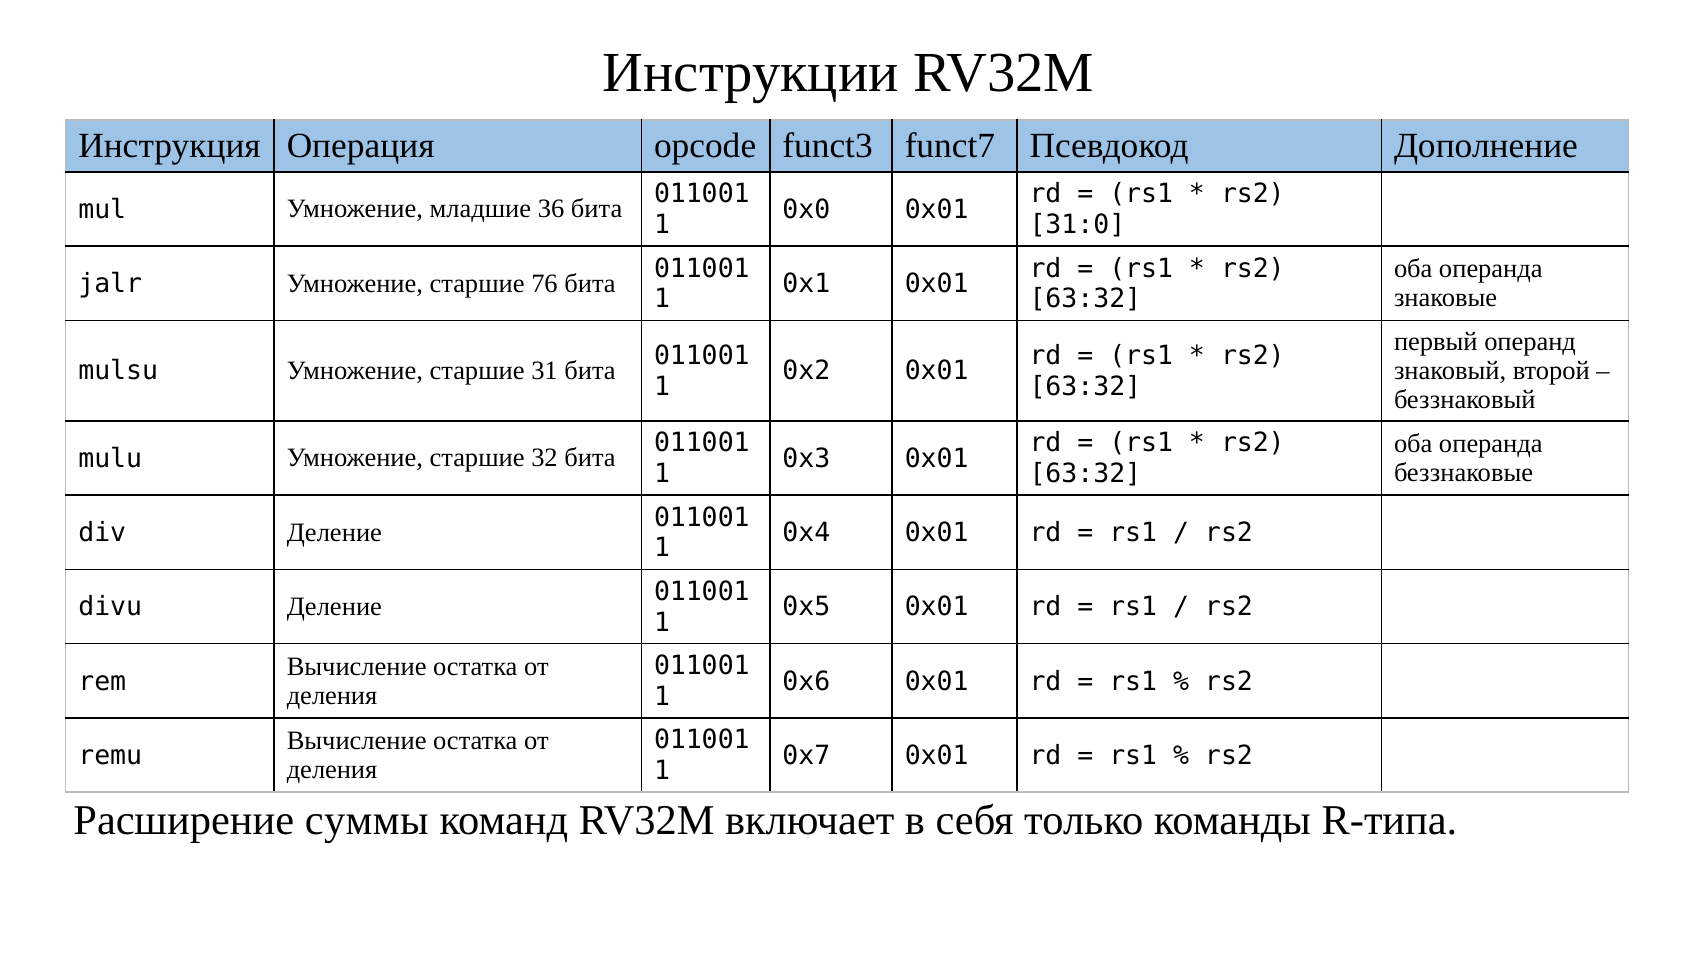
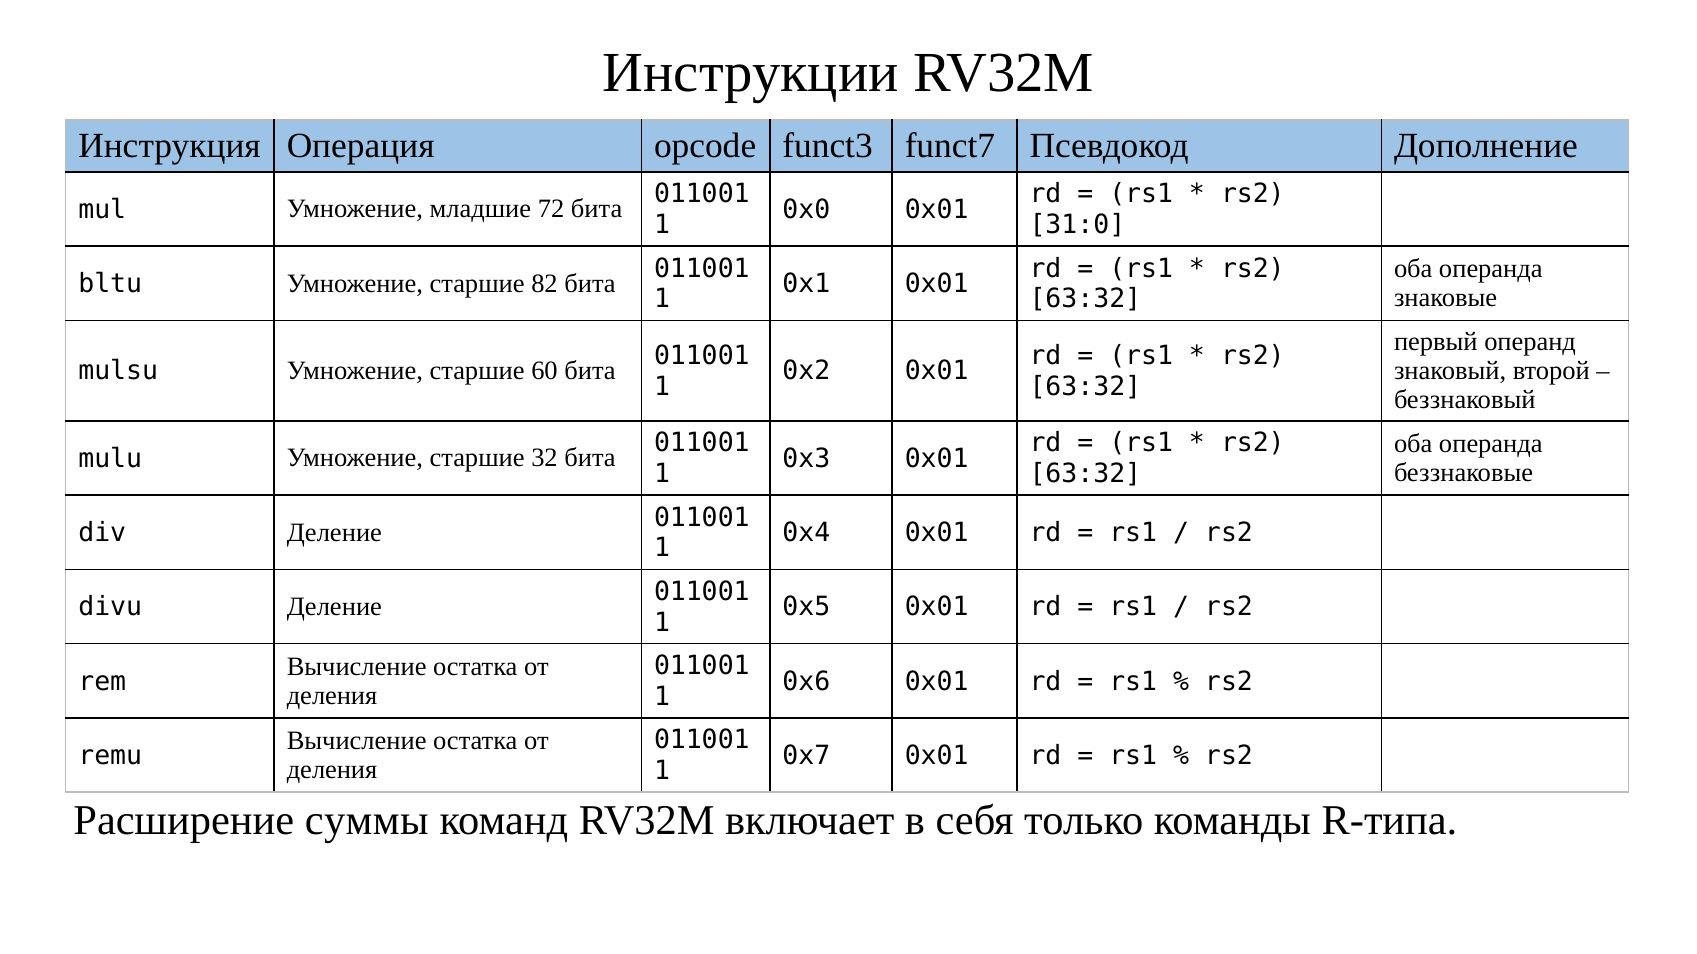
36: 36 -> 72
jalr: jalr -> bltu
76: 76 -> 82
31: 31 -> 60
